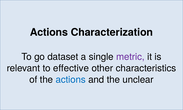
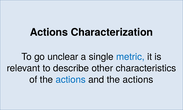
dataset: dataset -> unclear
metric colour: purple -> blue
effective: effective -> describe
and the unclear: unclear -> actions
